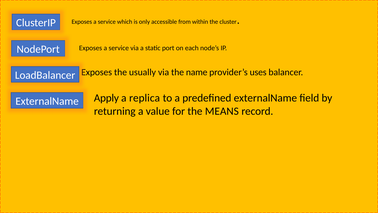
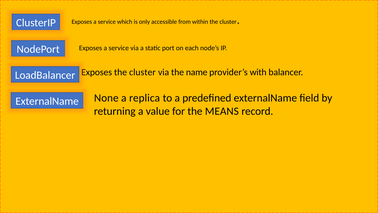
usually at (142, 72): usually -> cluster
uses: uses -> with
Apply: Apply -> None
